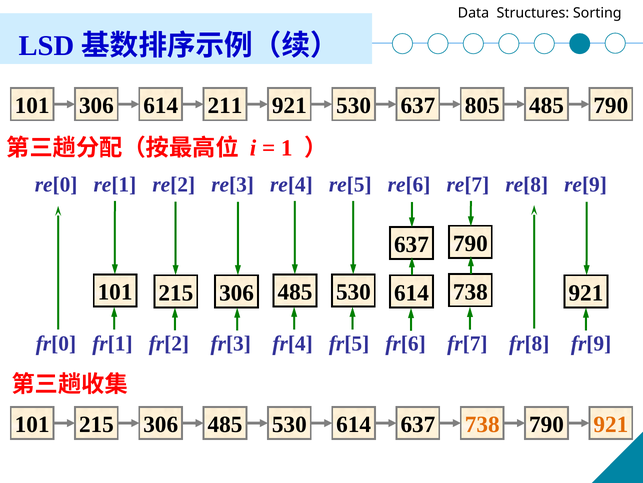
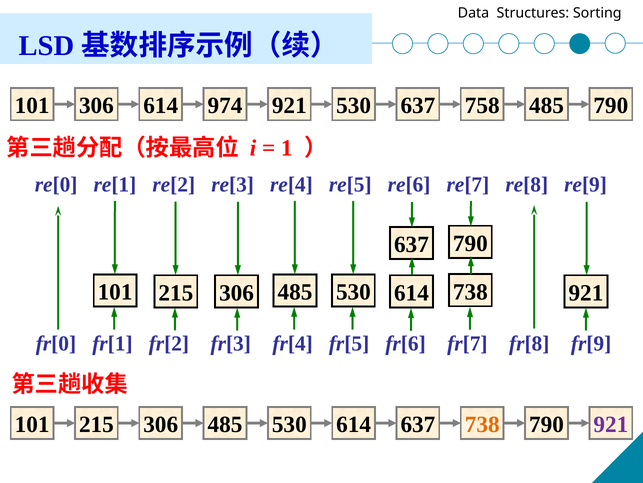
211: 211 -> 974
805: 805 -> 758
921 at (611, 424) colour: orange -> purple
